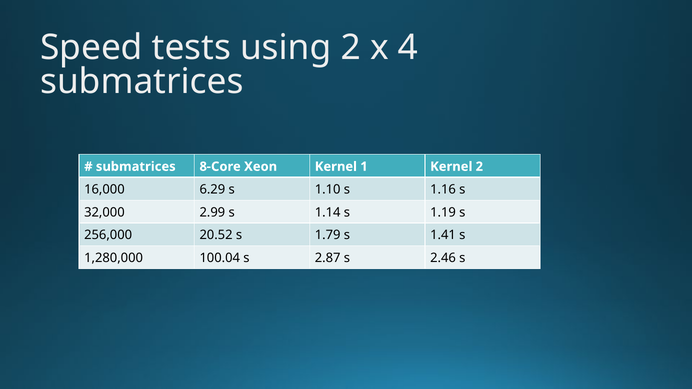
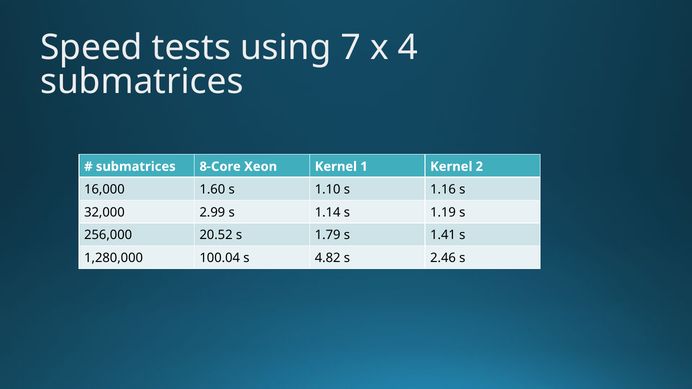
using 2: 2 -> 7
6.29: 6.29 -> 1.60
2.87: 2.87 -> 4.82
